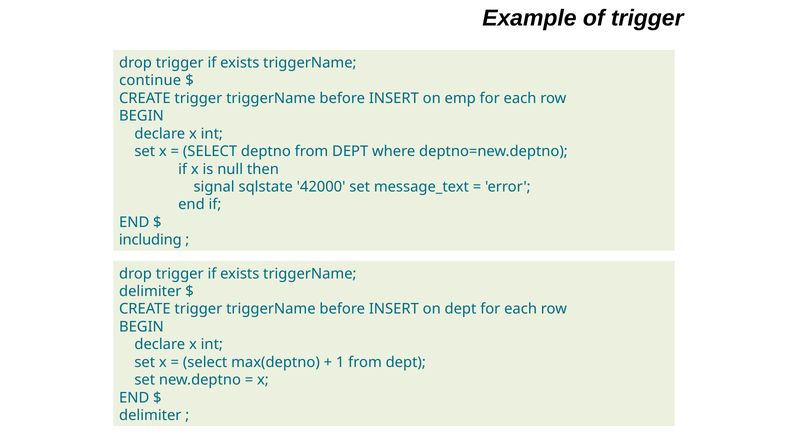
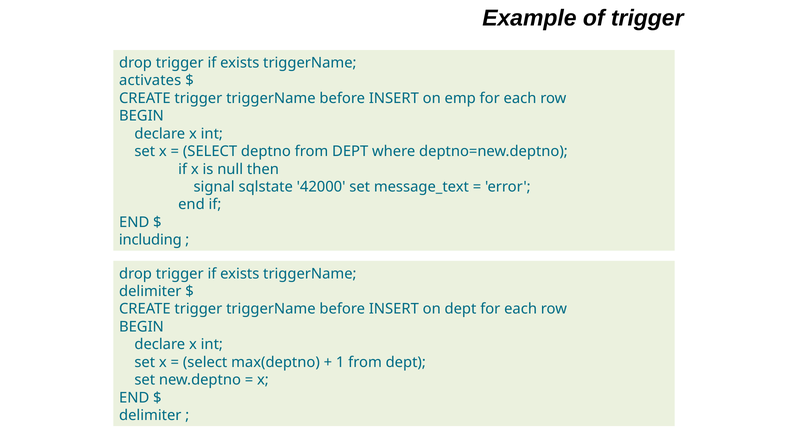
continue: continue -> activates
